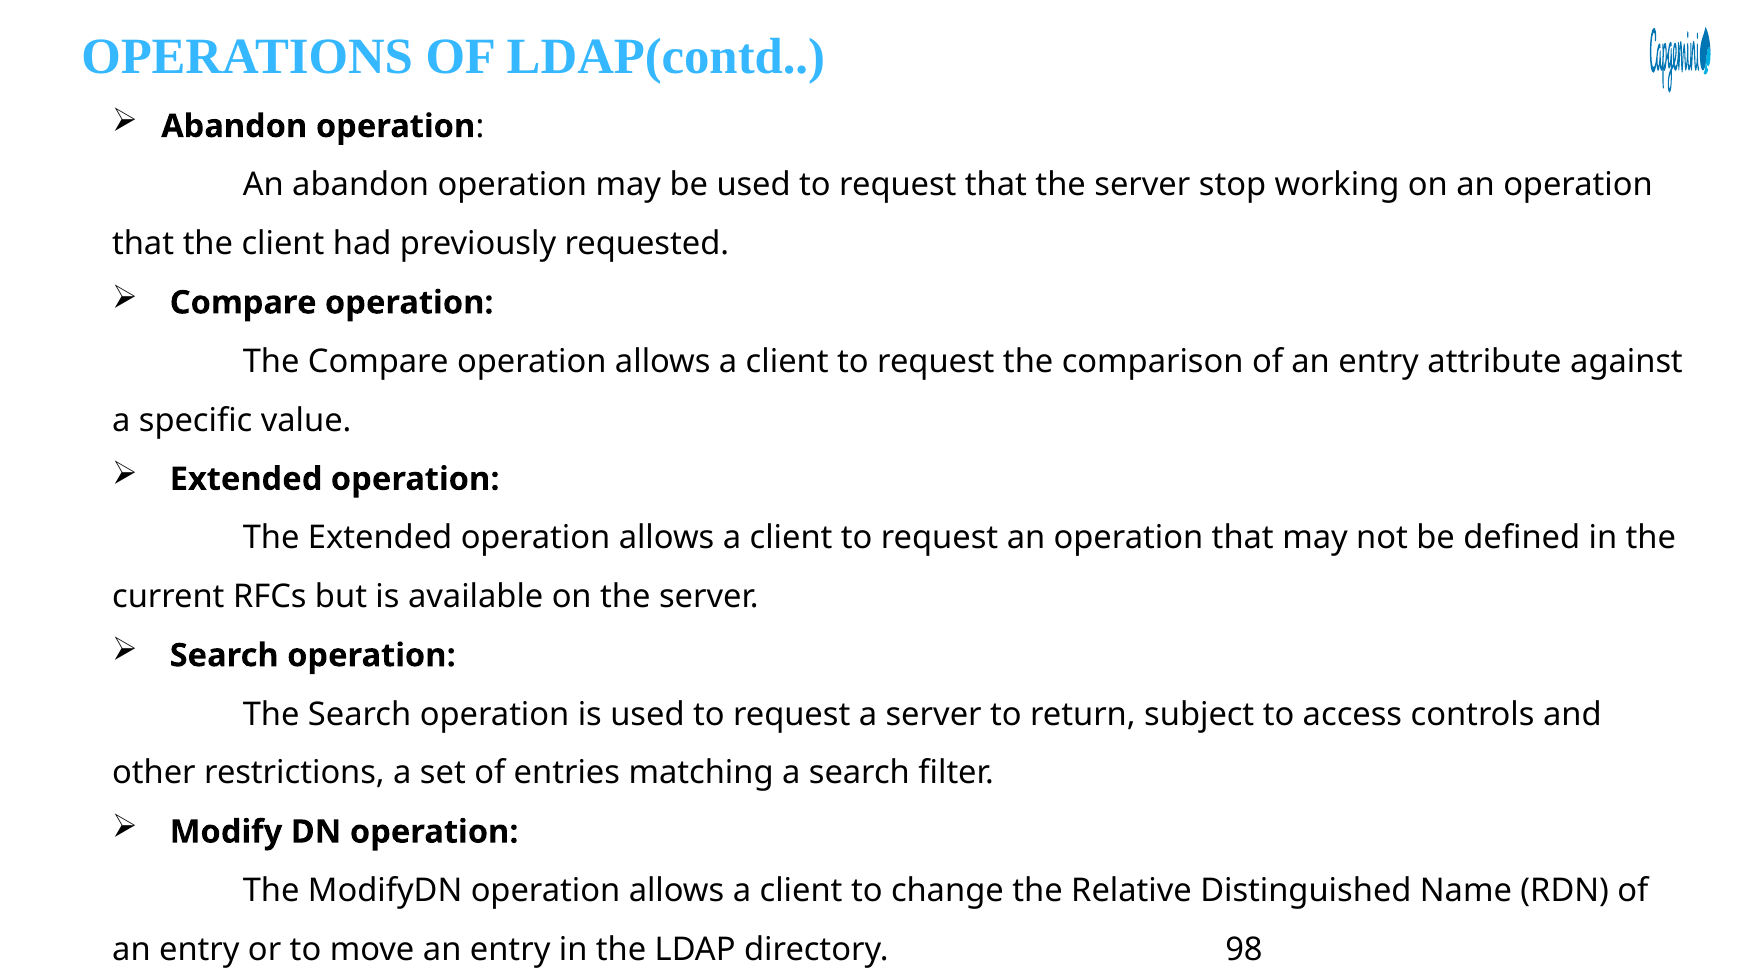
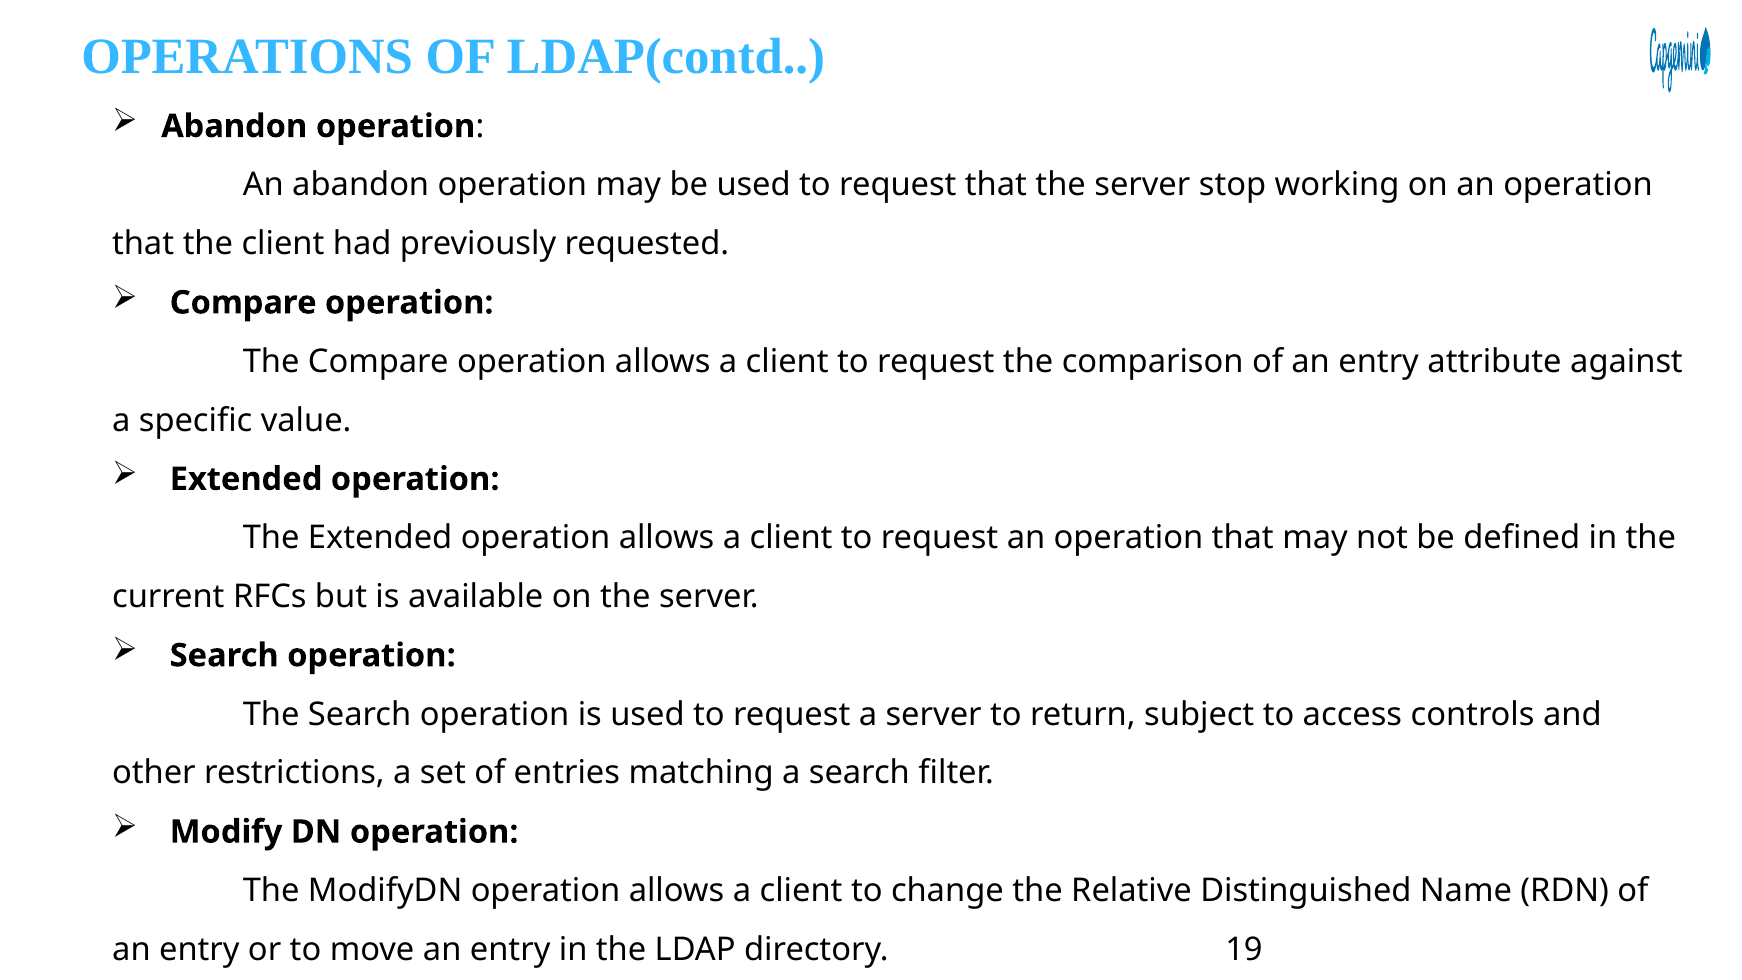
98: 98 -> 19
